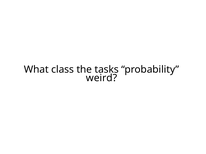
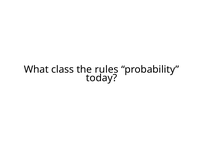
tasks: tasks -> rules
weird: weird -> today
